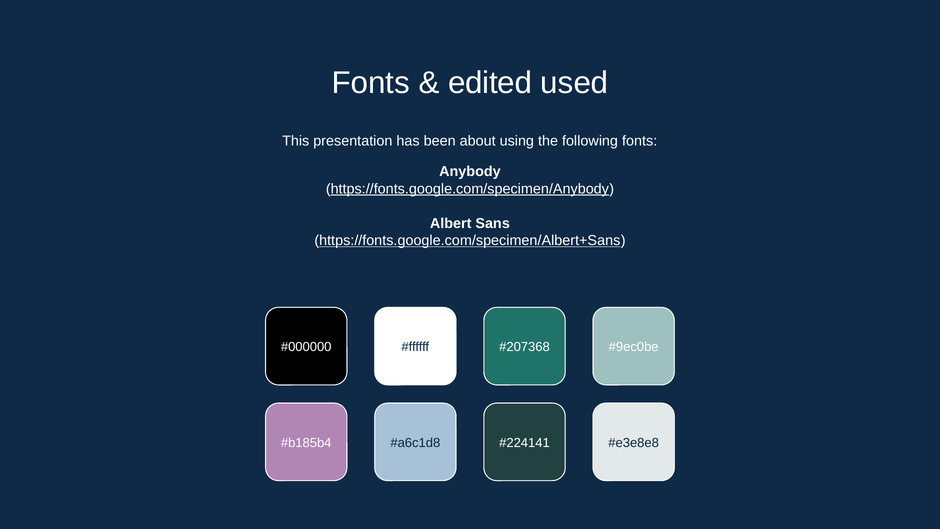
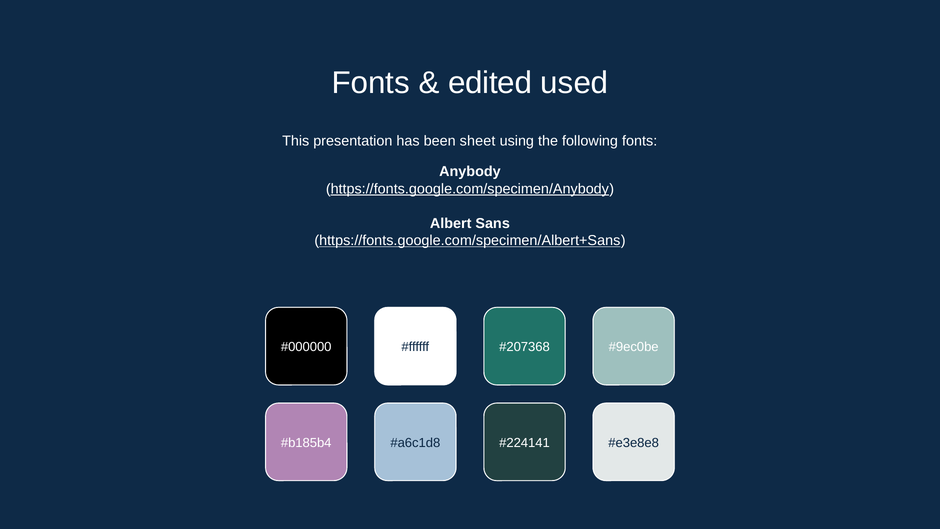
about: about -> sheet
